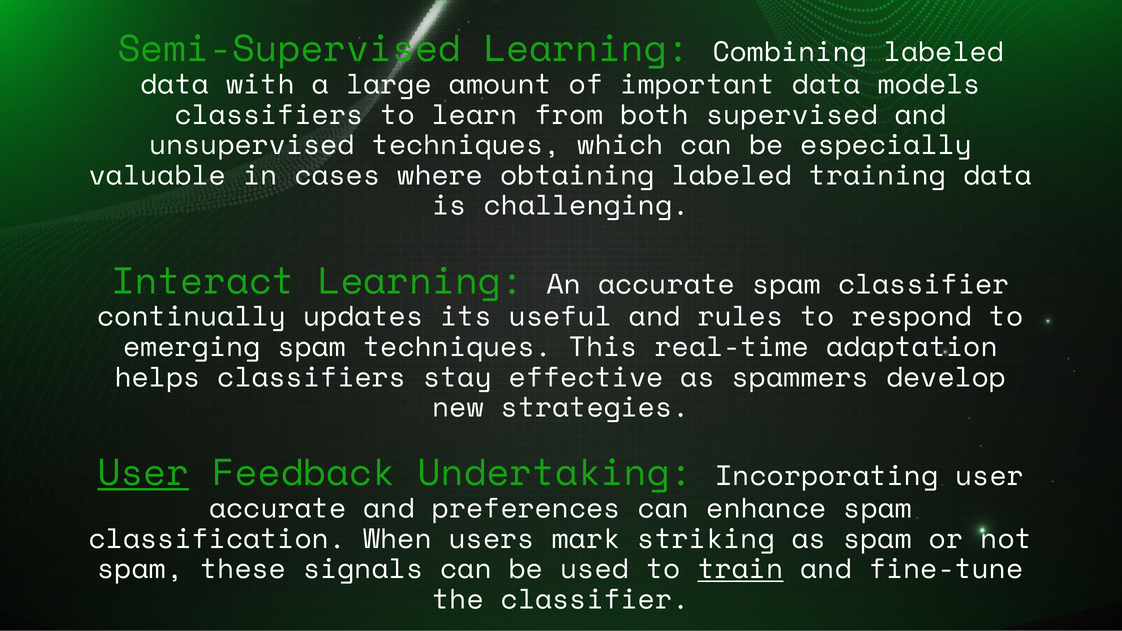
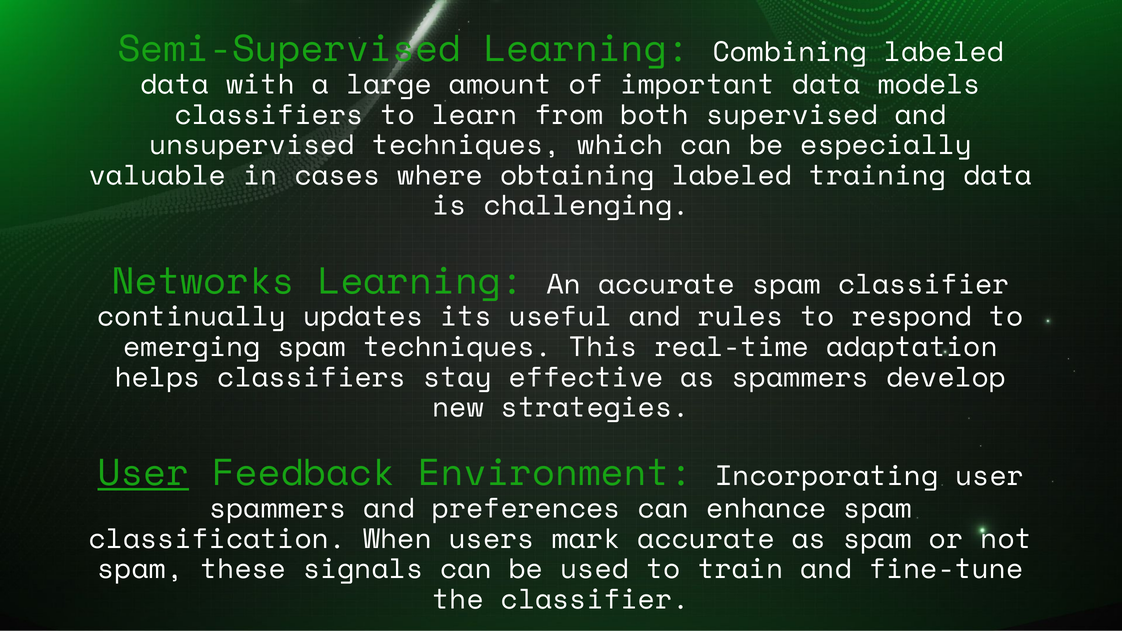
Interact: Interact -> Networks
Undertaking: Undertaking -> Environment
accurate at (278, 509): accurate -> spammers
mark striking: striking -> accurate
train underline: present -> none
